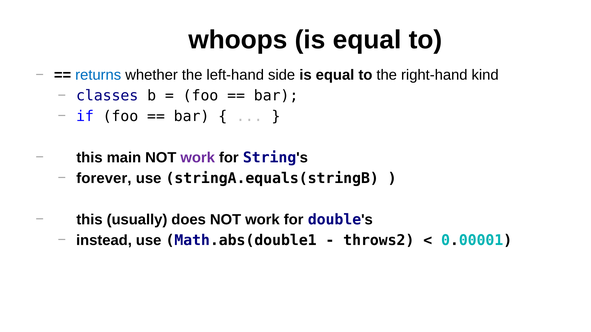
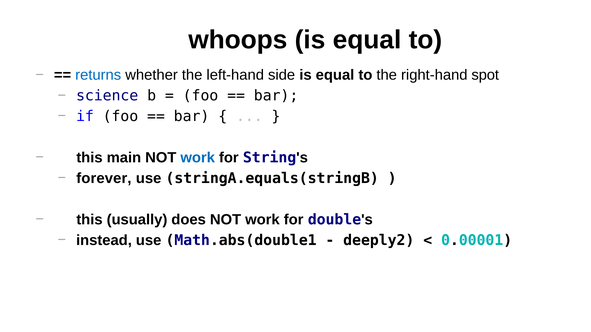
kind: kind -> spot
classes: classes -> science
work at (198, 158) colour: purple -> blue
throws2: throws2 -> deeply2
